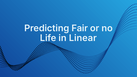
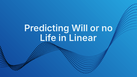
Fair: Fair -> Will
